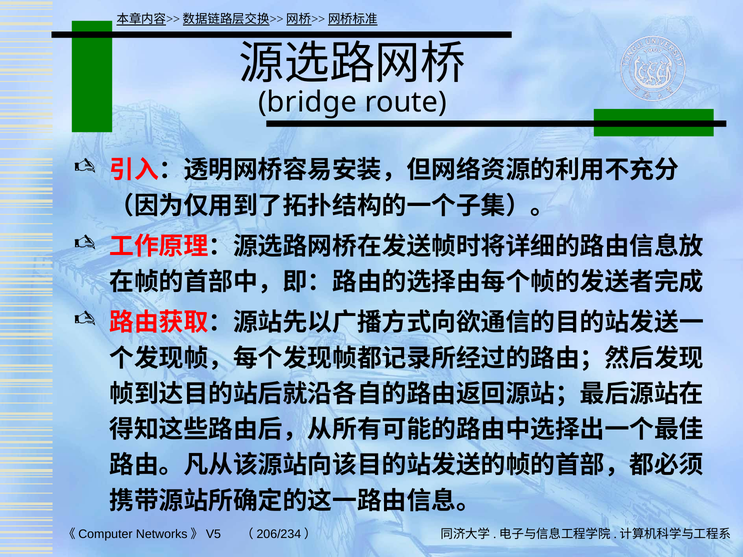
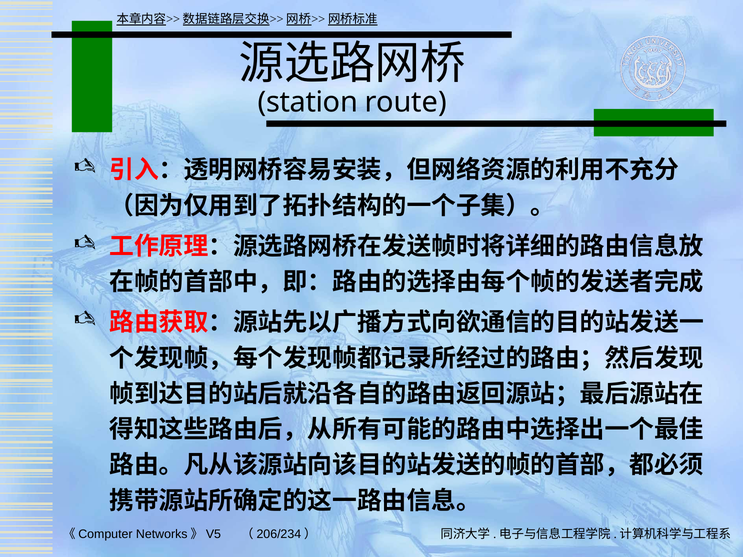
bridge: bridge -> station
